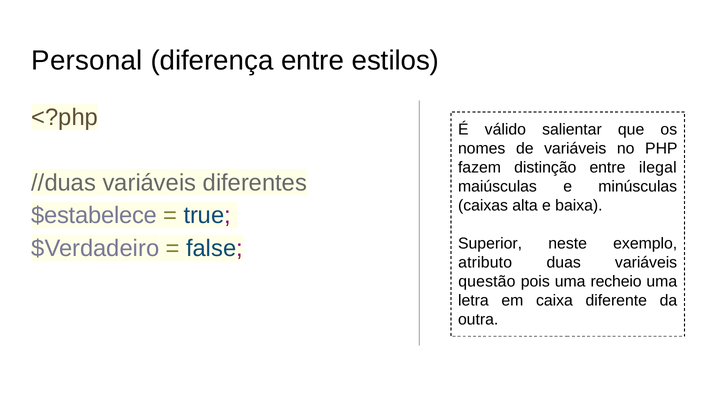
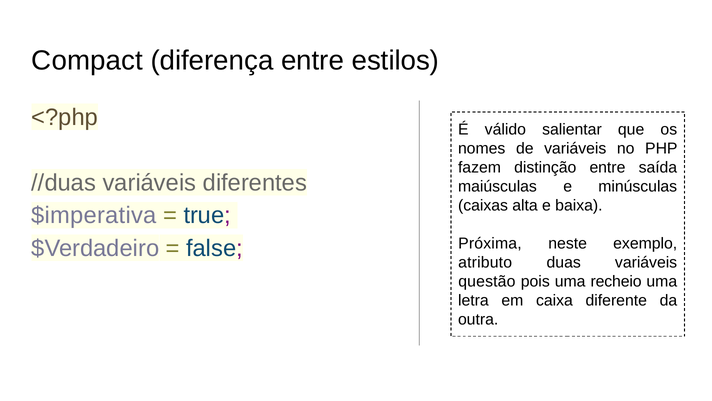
Personal: Personal -> Compact
ilegal: ilegal -> saída
$estabelece: $estabelece -> $imperativa
Superior: Superior -> Próxima
